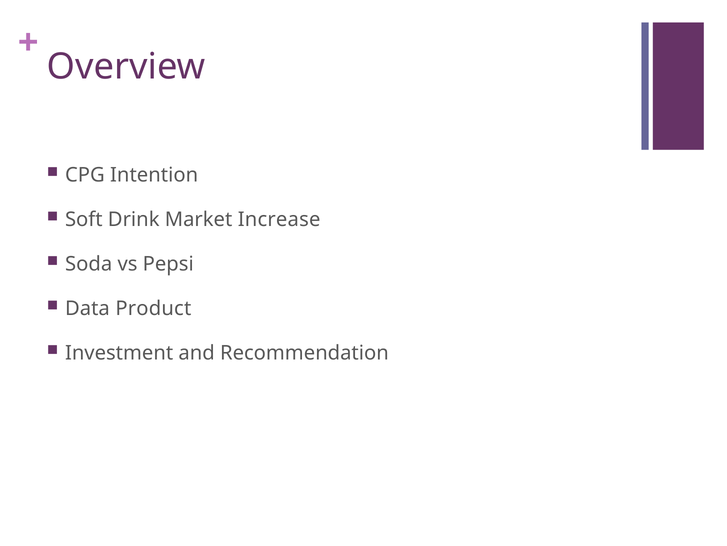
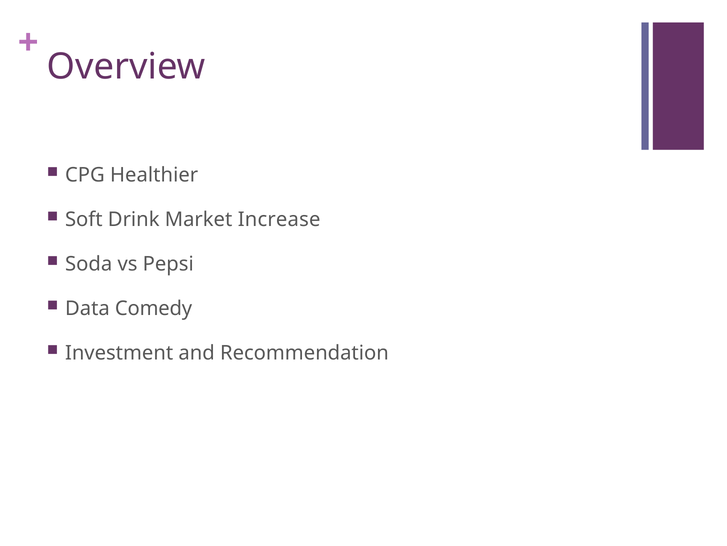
Intention: Intention -> Healthier
Product: Product -> Comedy
